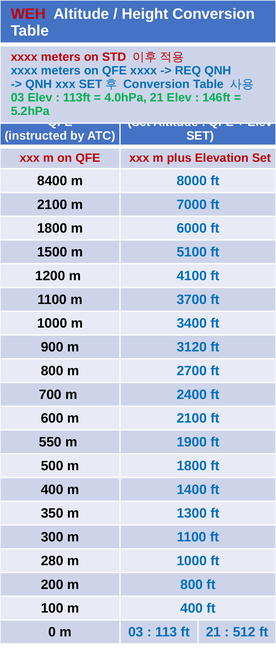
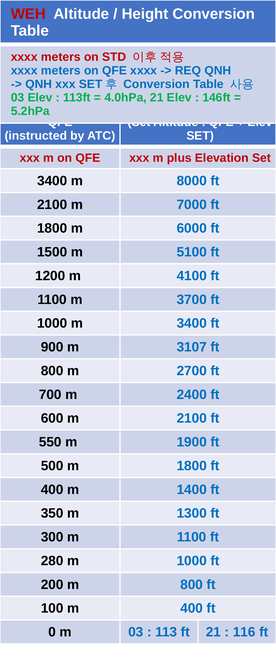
8400 at (52, 181): 8400 -> 3400
3120: 3120 -> 3107
512: 512 -> 116
